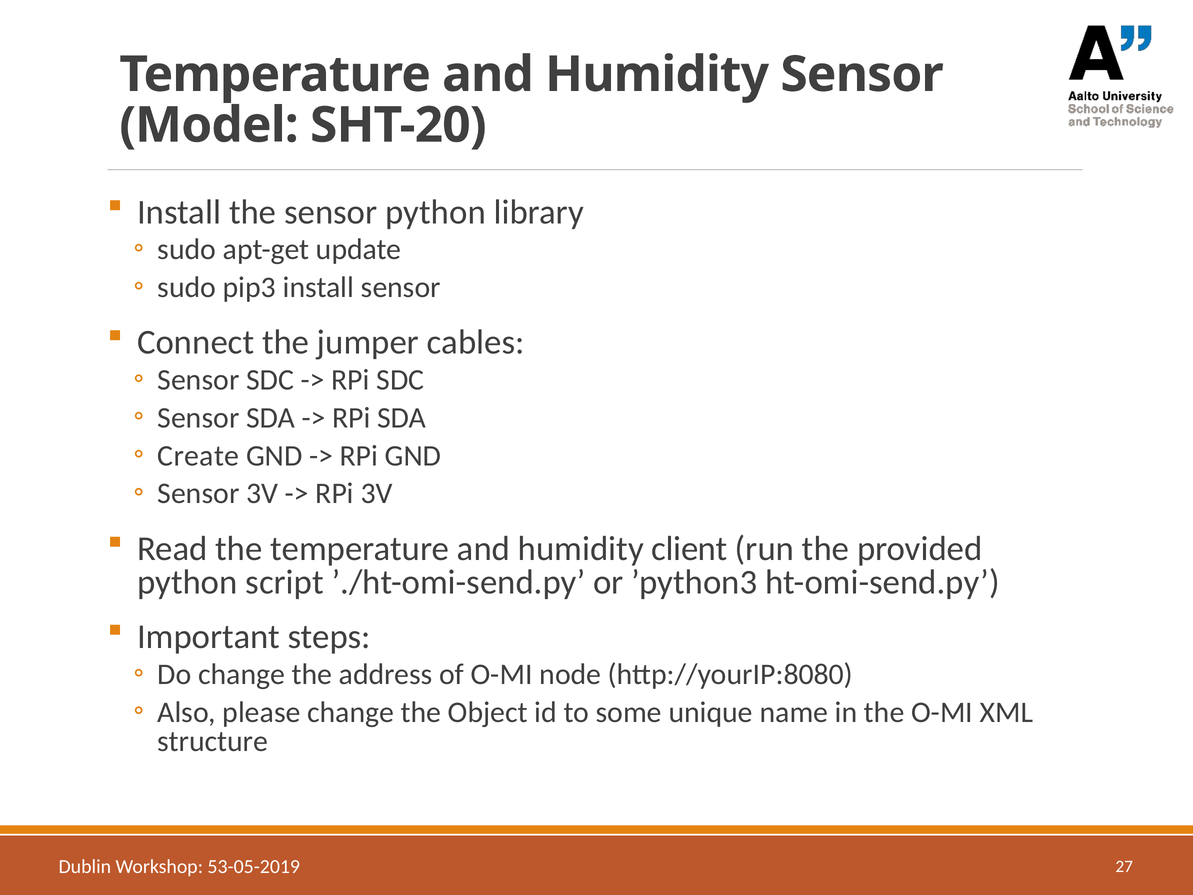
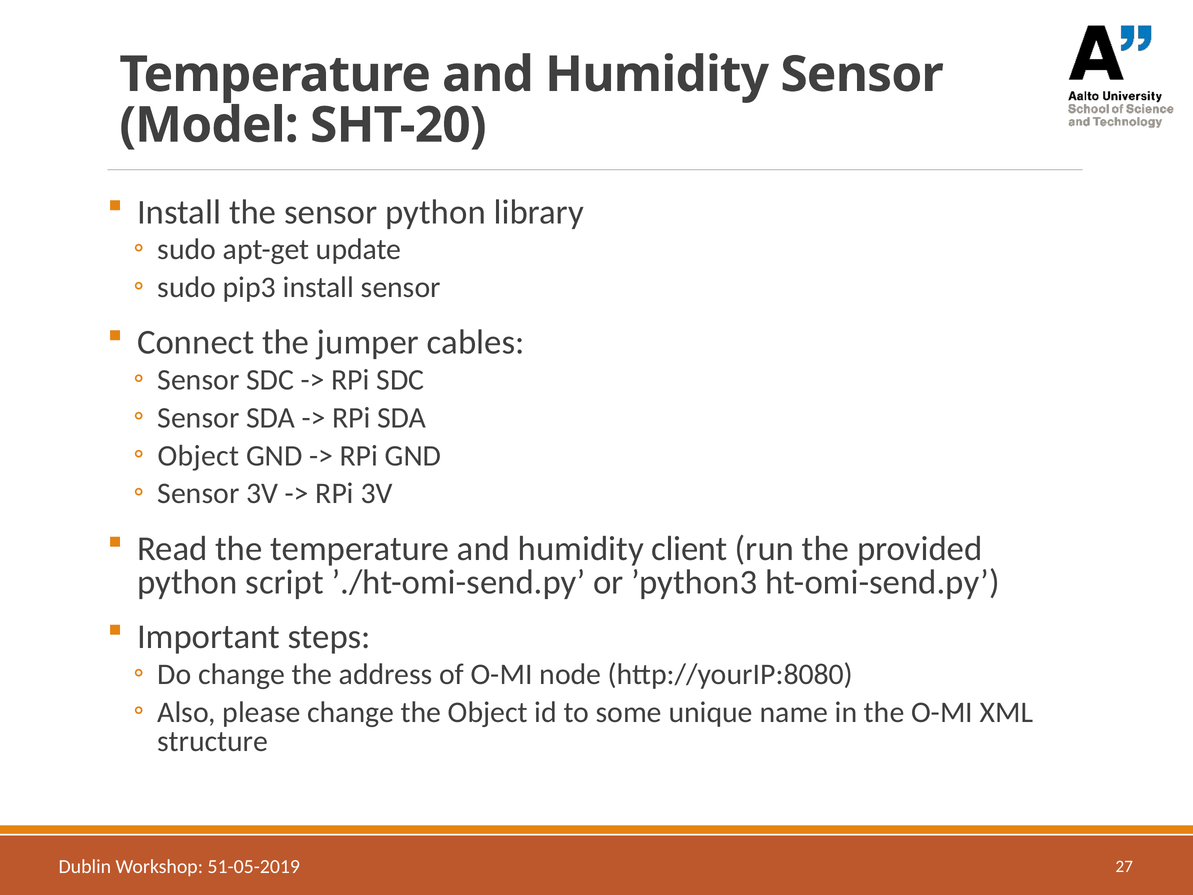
Create at (198, 456): Create -> Object
53-05-2019: 53-05-2019 -> 51-05-2019
